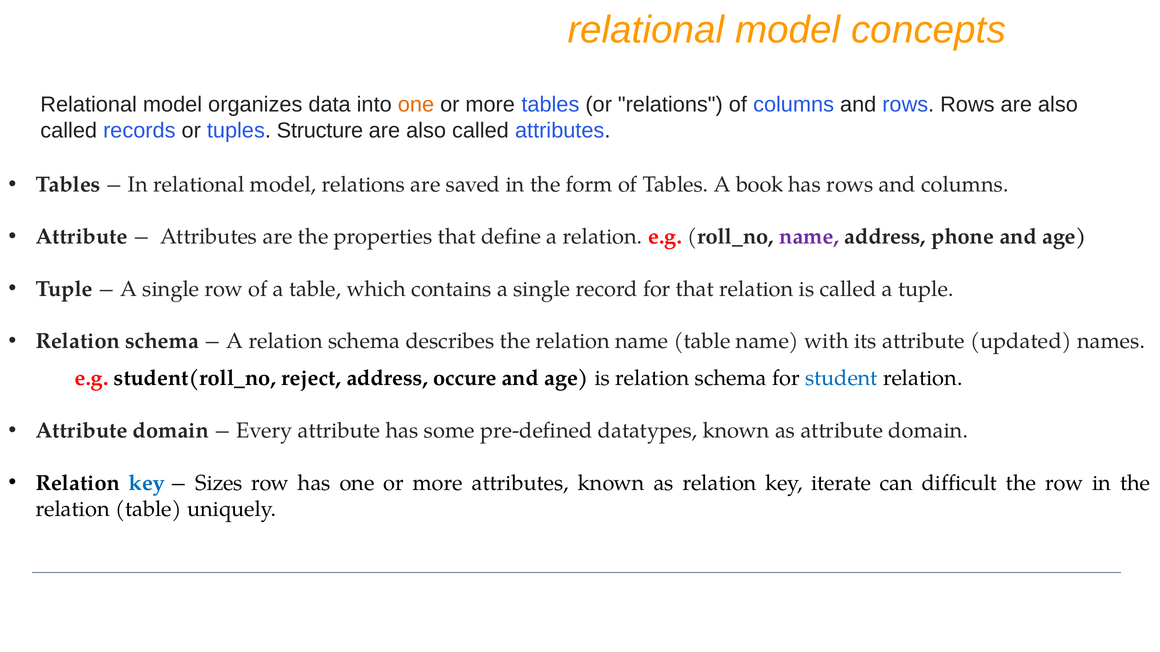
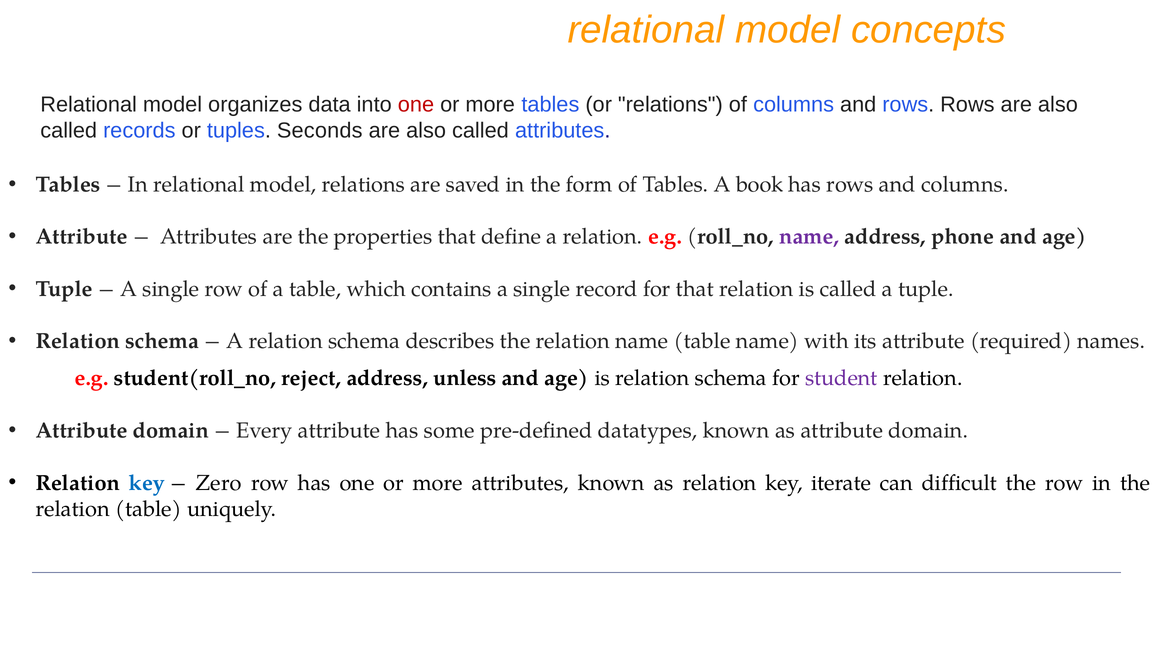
one at (416, 105) colour: orange -> red
Structure: Structure -> Seconds
updated: updated -> required
occure: occure -> unless
student colour: blue -> purple
Sizes: Sizes -> Zero
